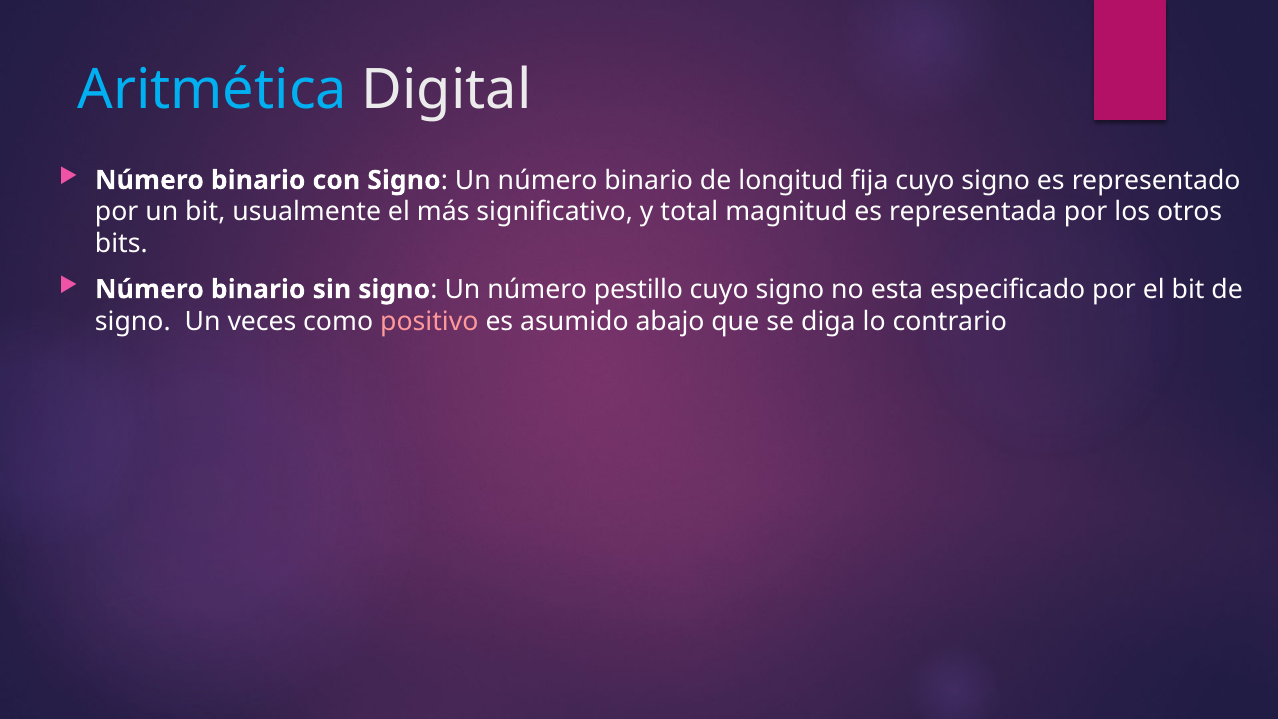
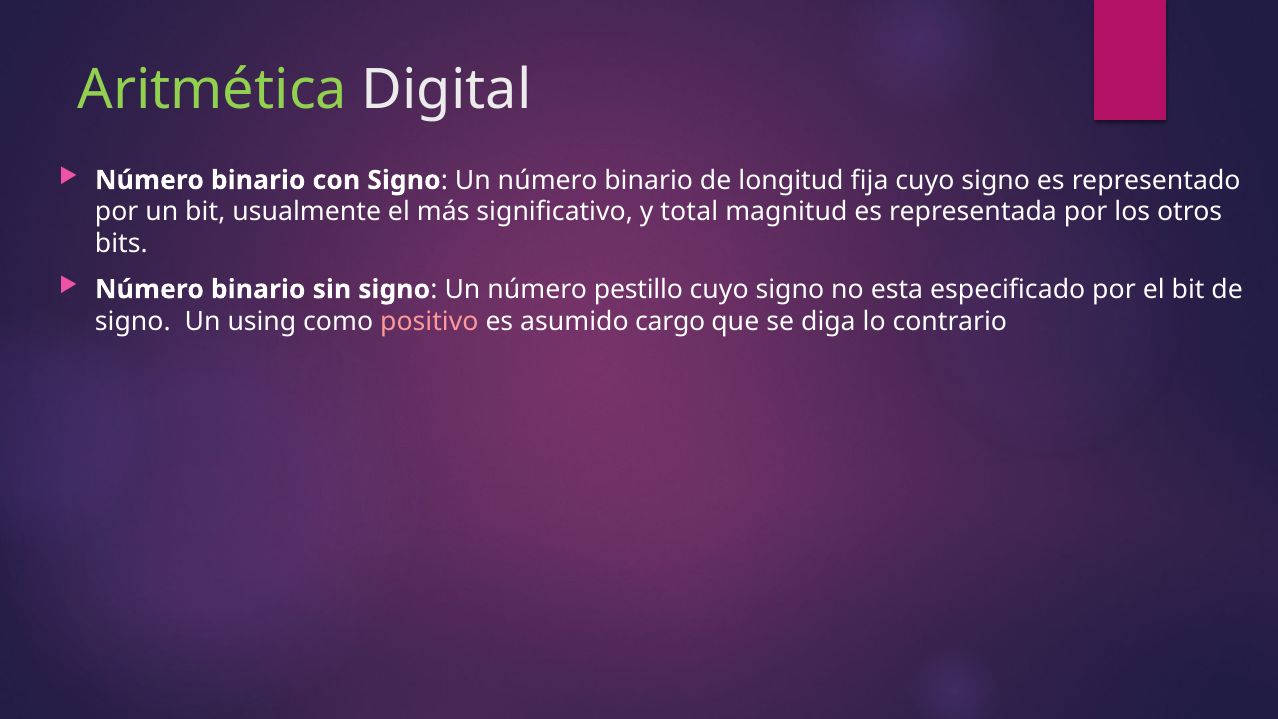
Aritmética colour: light blue -> light green
veces: veces -> using
abajo: abajo -> cargo
